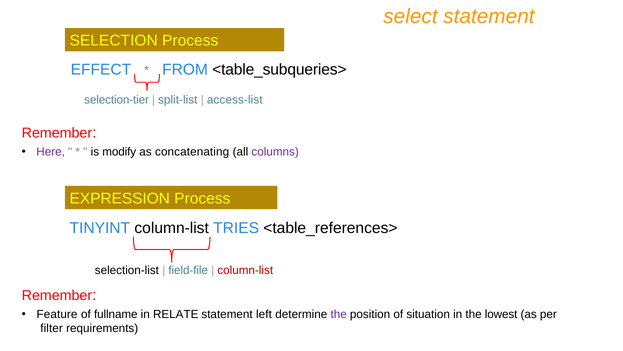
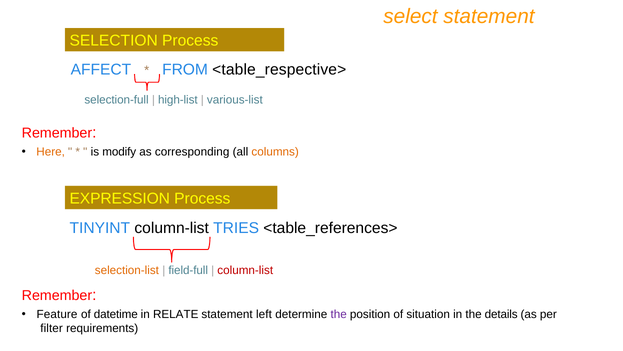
EFFECT: EFFECT -> AFFECT
<table_subqueries>: <table_subqueries> -> <table_respective>
selection-tier: selection-tier -> selection-full
split-list: split-list -> high-list
access-list: access-list -> various-list
Here colour: purple -> orange
concatenating: concatenating -> corresponding
columns colour: purple -> orange
selection-list colour: black -> orange
field-file: field-file -> field-full
fullname: fullname -> datetime
lowest: lowest -> details
